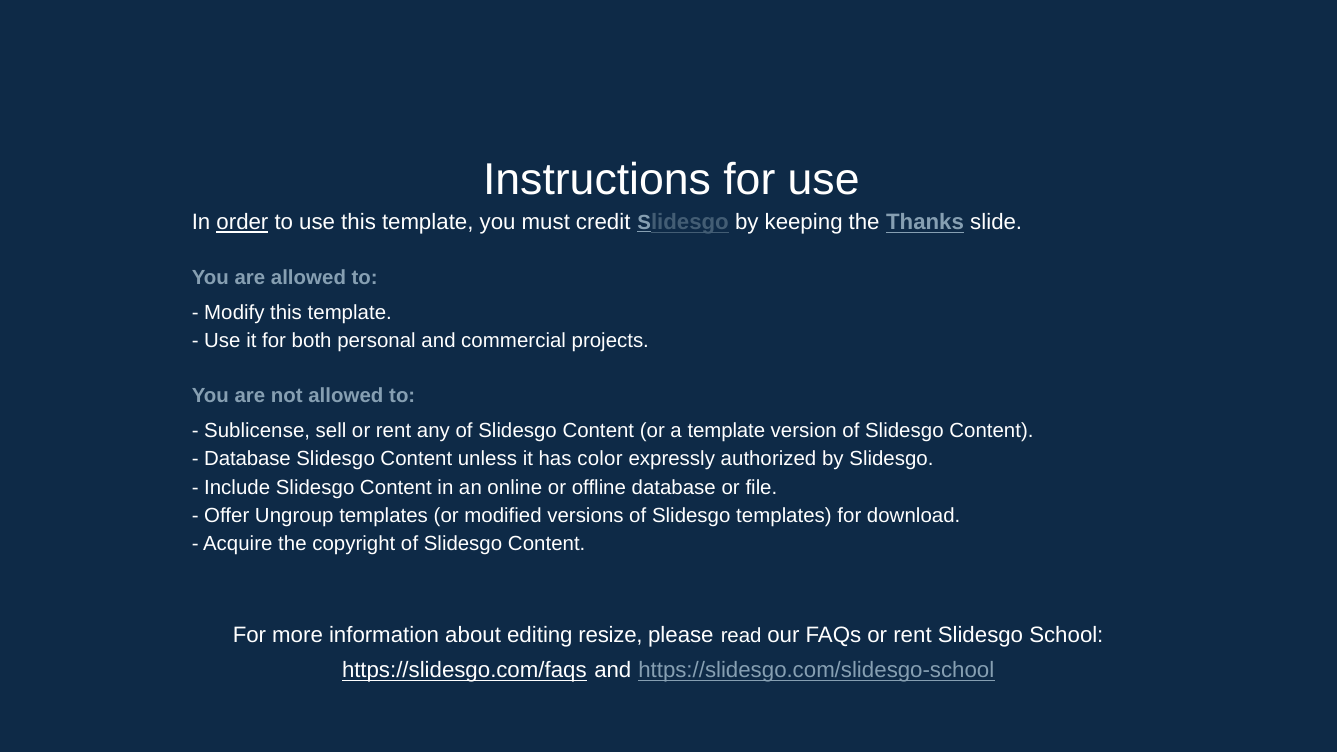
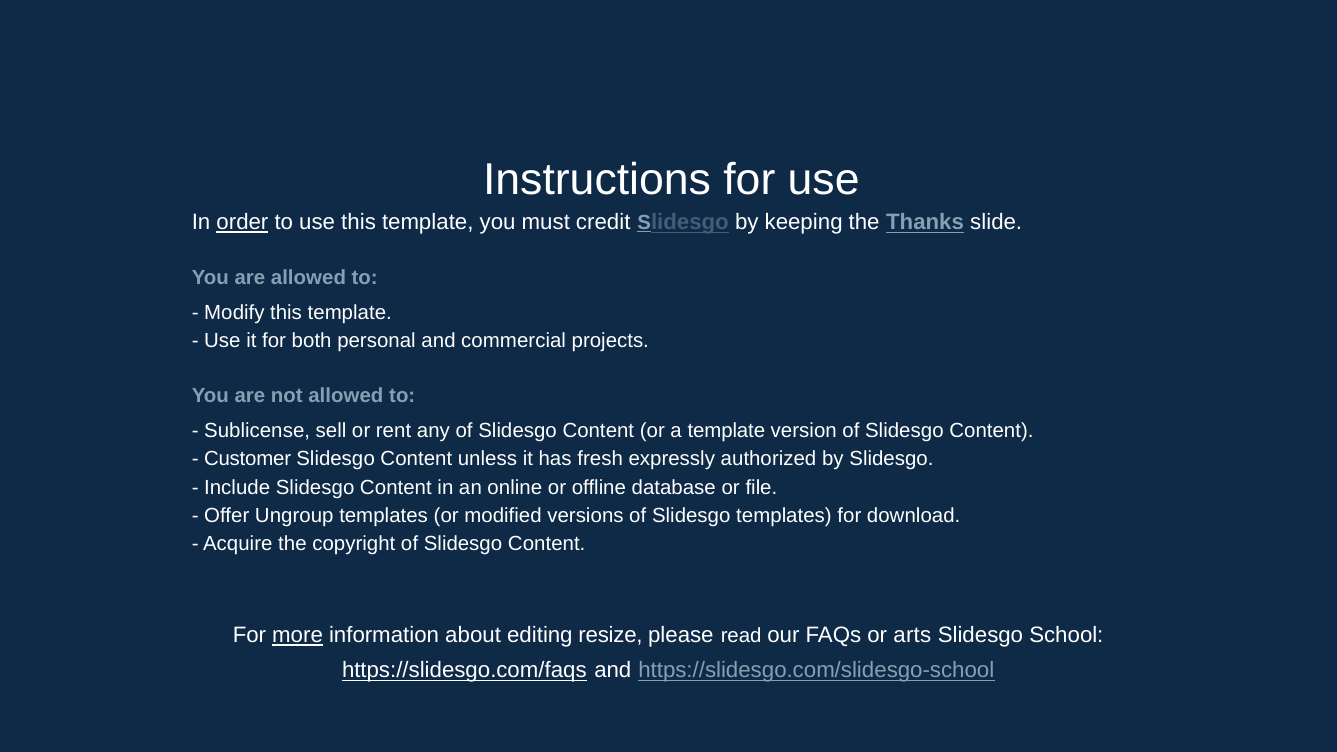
Database at (247, 459): Database -> Customer
color: color -> fresh
more underline: none -> present
FAQs or rent: rent -> arts
